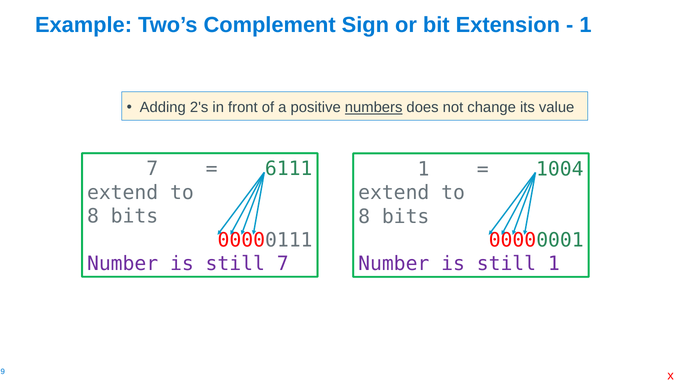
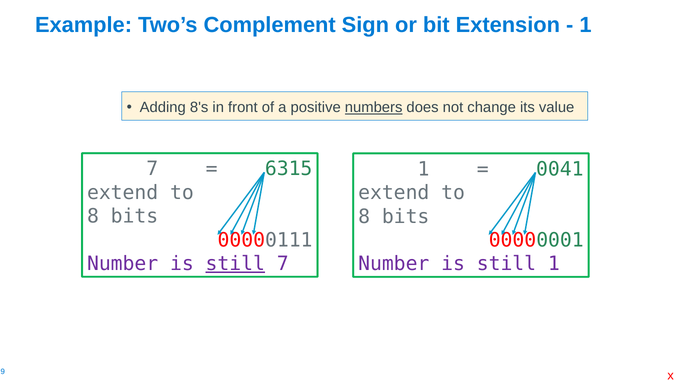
2's: 2's -> 8's
6111: 6111 -> 6315
1004: 1004 -> 0041
still at (235, 264) underline: none -> present
